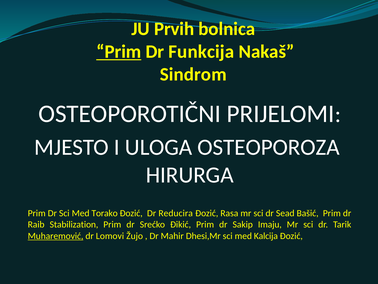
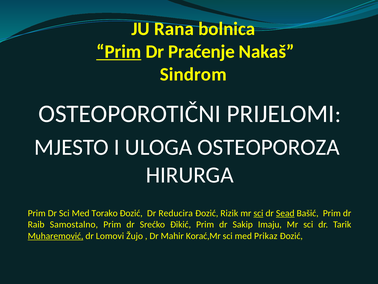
Prvih: Prvih -> Rana
Funkcija: Funkcija -> Praćenje
Rasa: Rasa -> Rizik
sci at (258, 213) underline: none -> present
Sead underline: none -> present
Stabilization: Stabilization -> Samostalno
Dhesi,Mr: Dhesi,Mr -> Korać,Mr
Kalcija: Kalcija -> Prikaz
